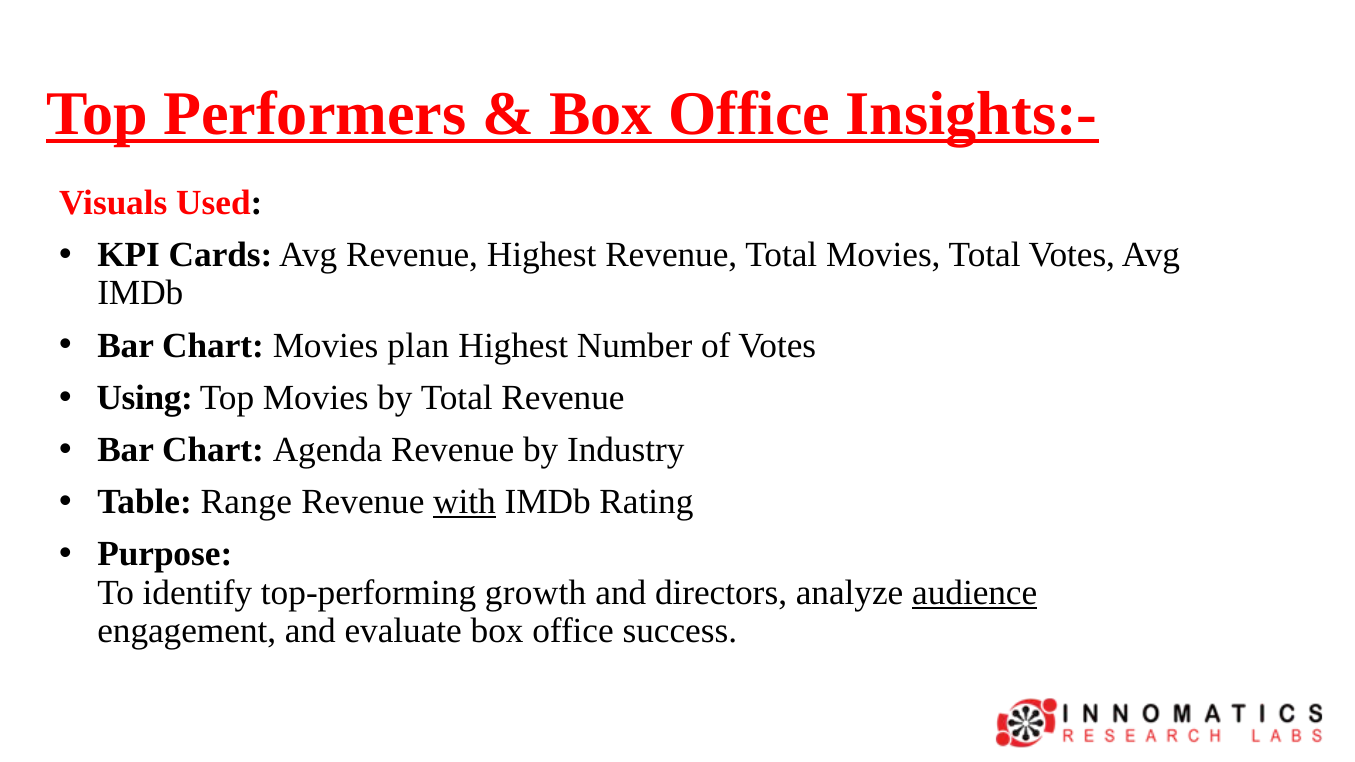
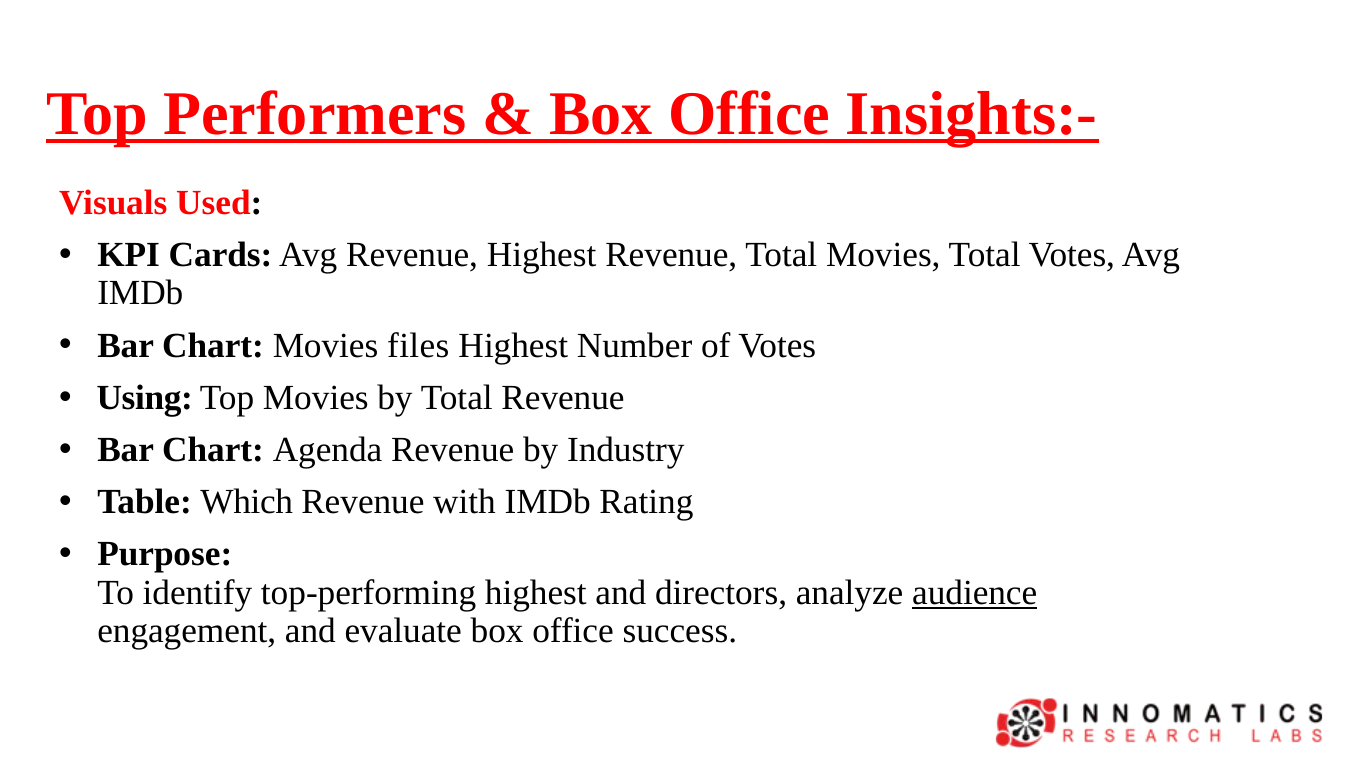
plan: plan -> files
Range: Range -> Which
with underline: present -> none
top-performing growth: growth -> highest
